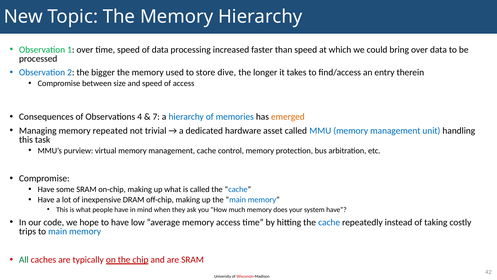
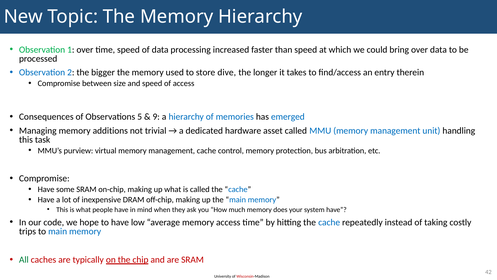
4: 4 -> 5
7: 7 -> 9
emerged colour: orange -> blue
repeated: repeated -> additions
